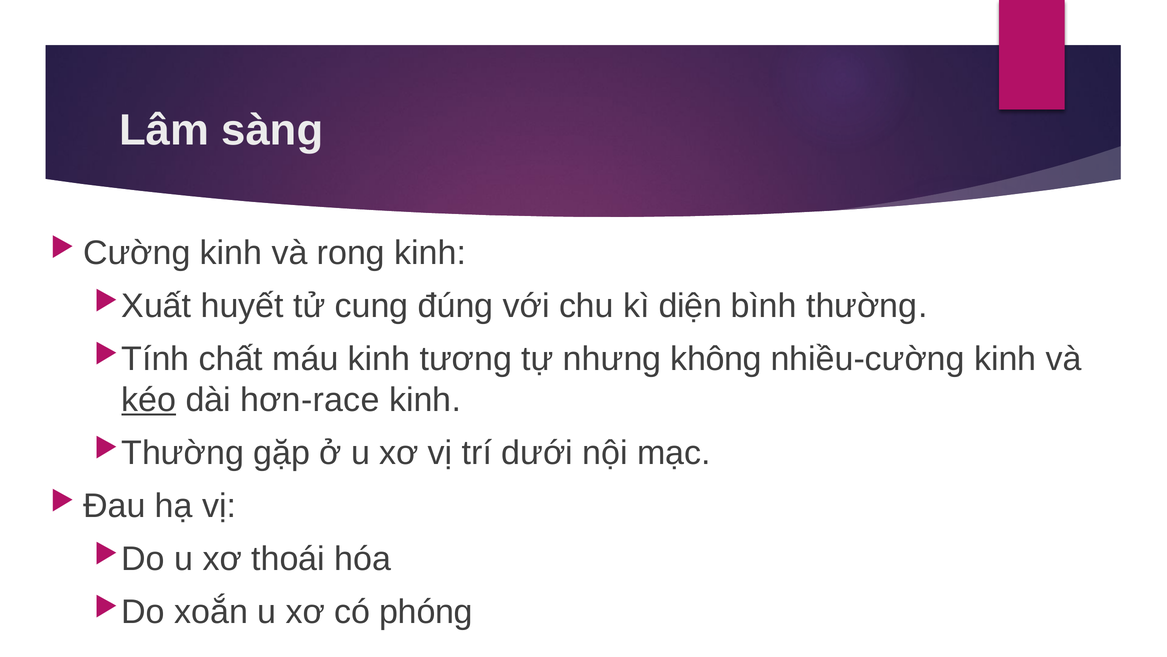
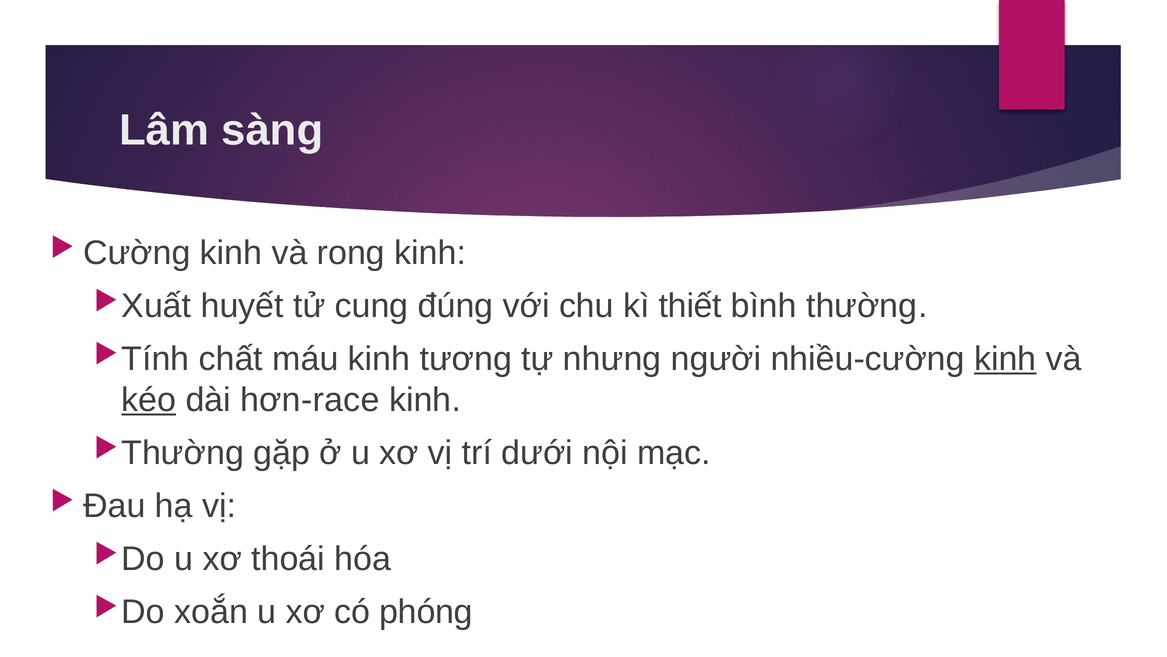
diện: diện -> thiết
không: không -> người
kinh at (1005, 359) underline: none -> present
